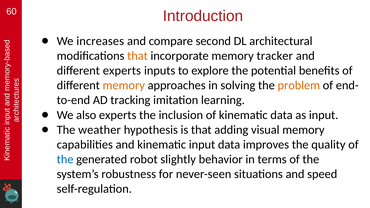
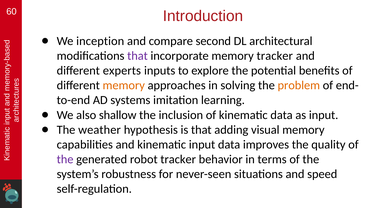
increases: increases -> inception
that at (138, 56) colour: orange -> purple
tracking: tracking -> systems
also experts: experts -> shallow
the at (65, 159) colour: blue -> purple
robot slightly: slightly -> tracker
